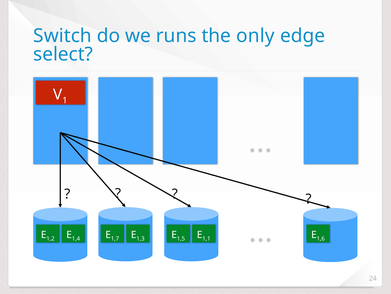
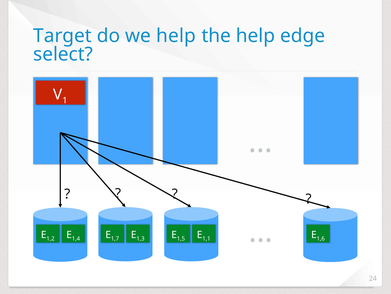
Switch: Switch -> Target
we runs: runs -> help
the only: only -> help
